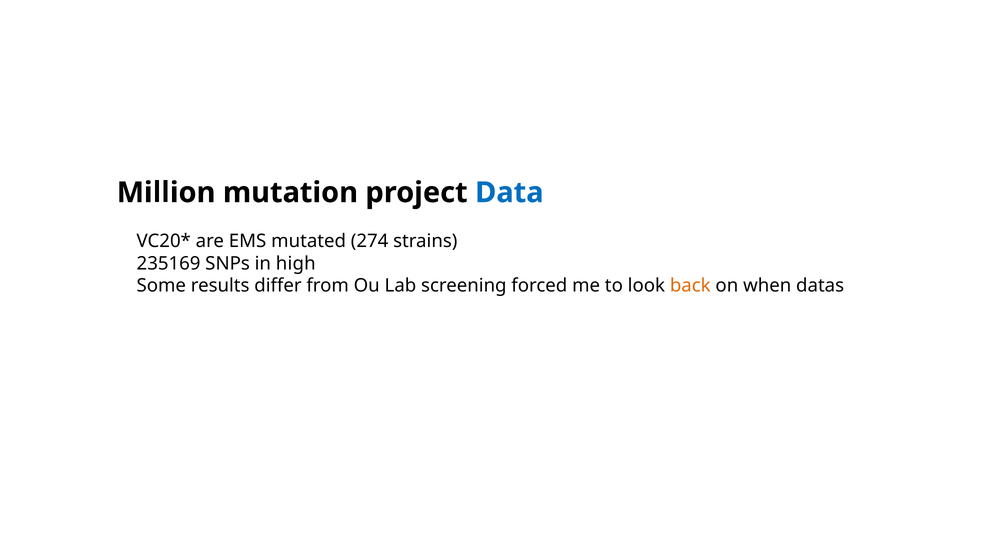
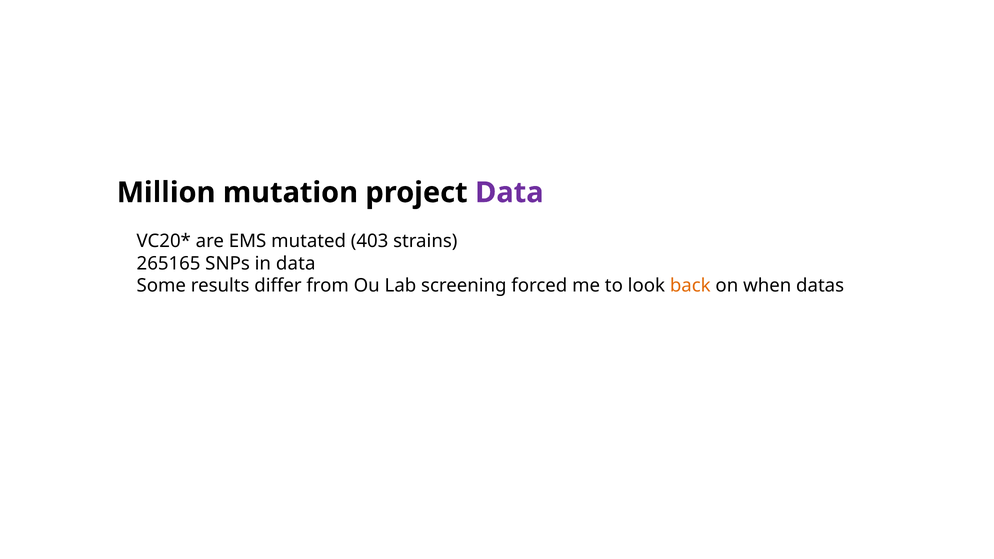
Data at (509, 193) colour: blue -> purple
274: 274 -> 403
235169: 235169 -> 265165
in high: high -> data
